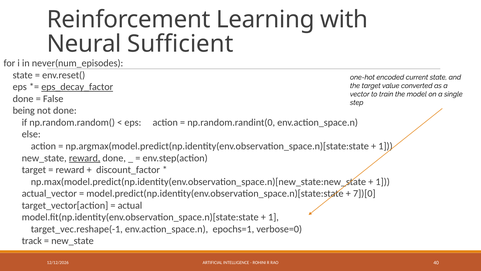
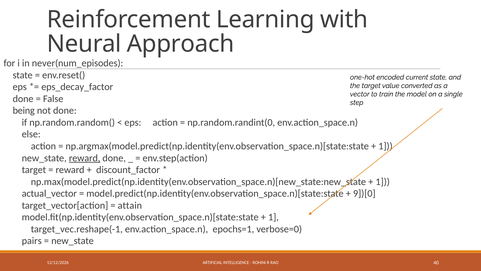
Sufficient: Sufficient -> Approach
eps_decay_factor underline: present -> none
7])[0: 7])[0 -> 9])[0
actual: actual -> attain
track: track -> pairs
